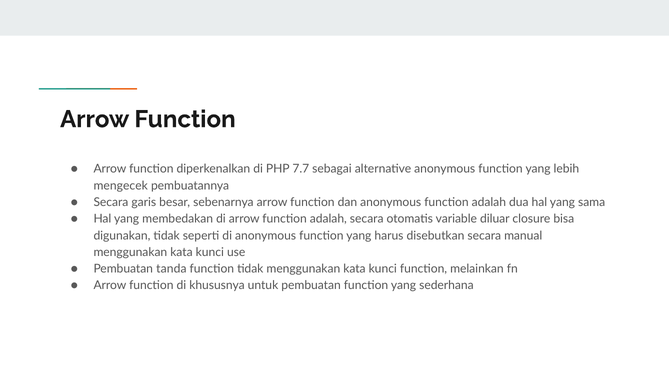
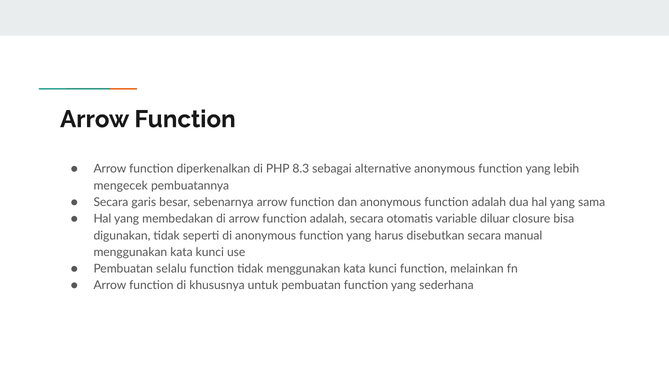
7.7: 7.7 -> 8.3
tanda: tanda -> selalu
